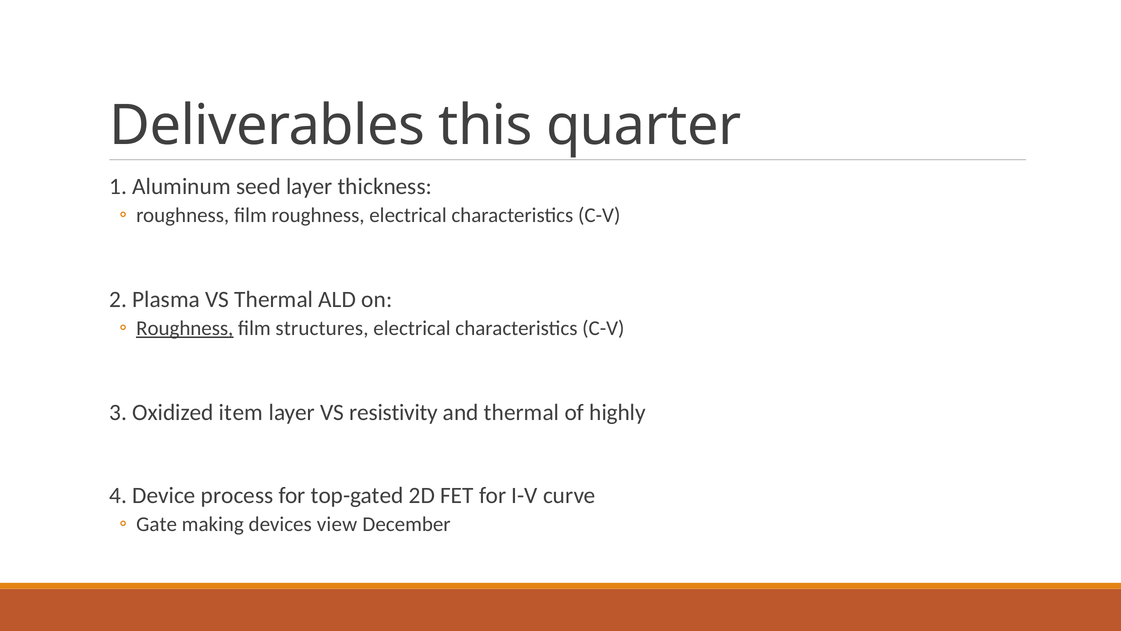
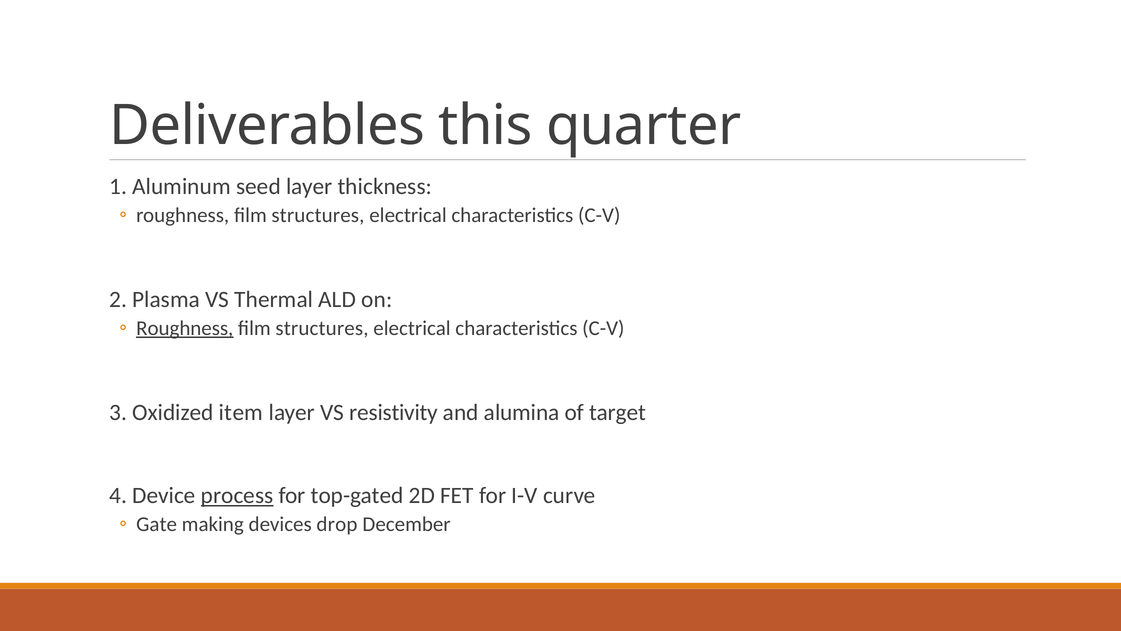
roughness at (318, 215): roughness -> structures
and thermal: thermal -> alumina
highly: highly -> target
process underline: none -> present
view: view -> drop
